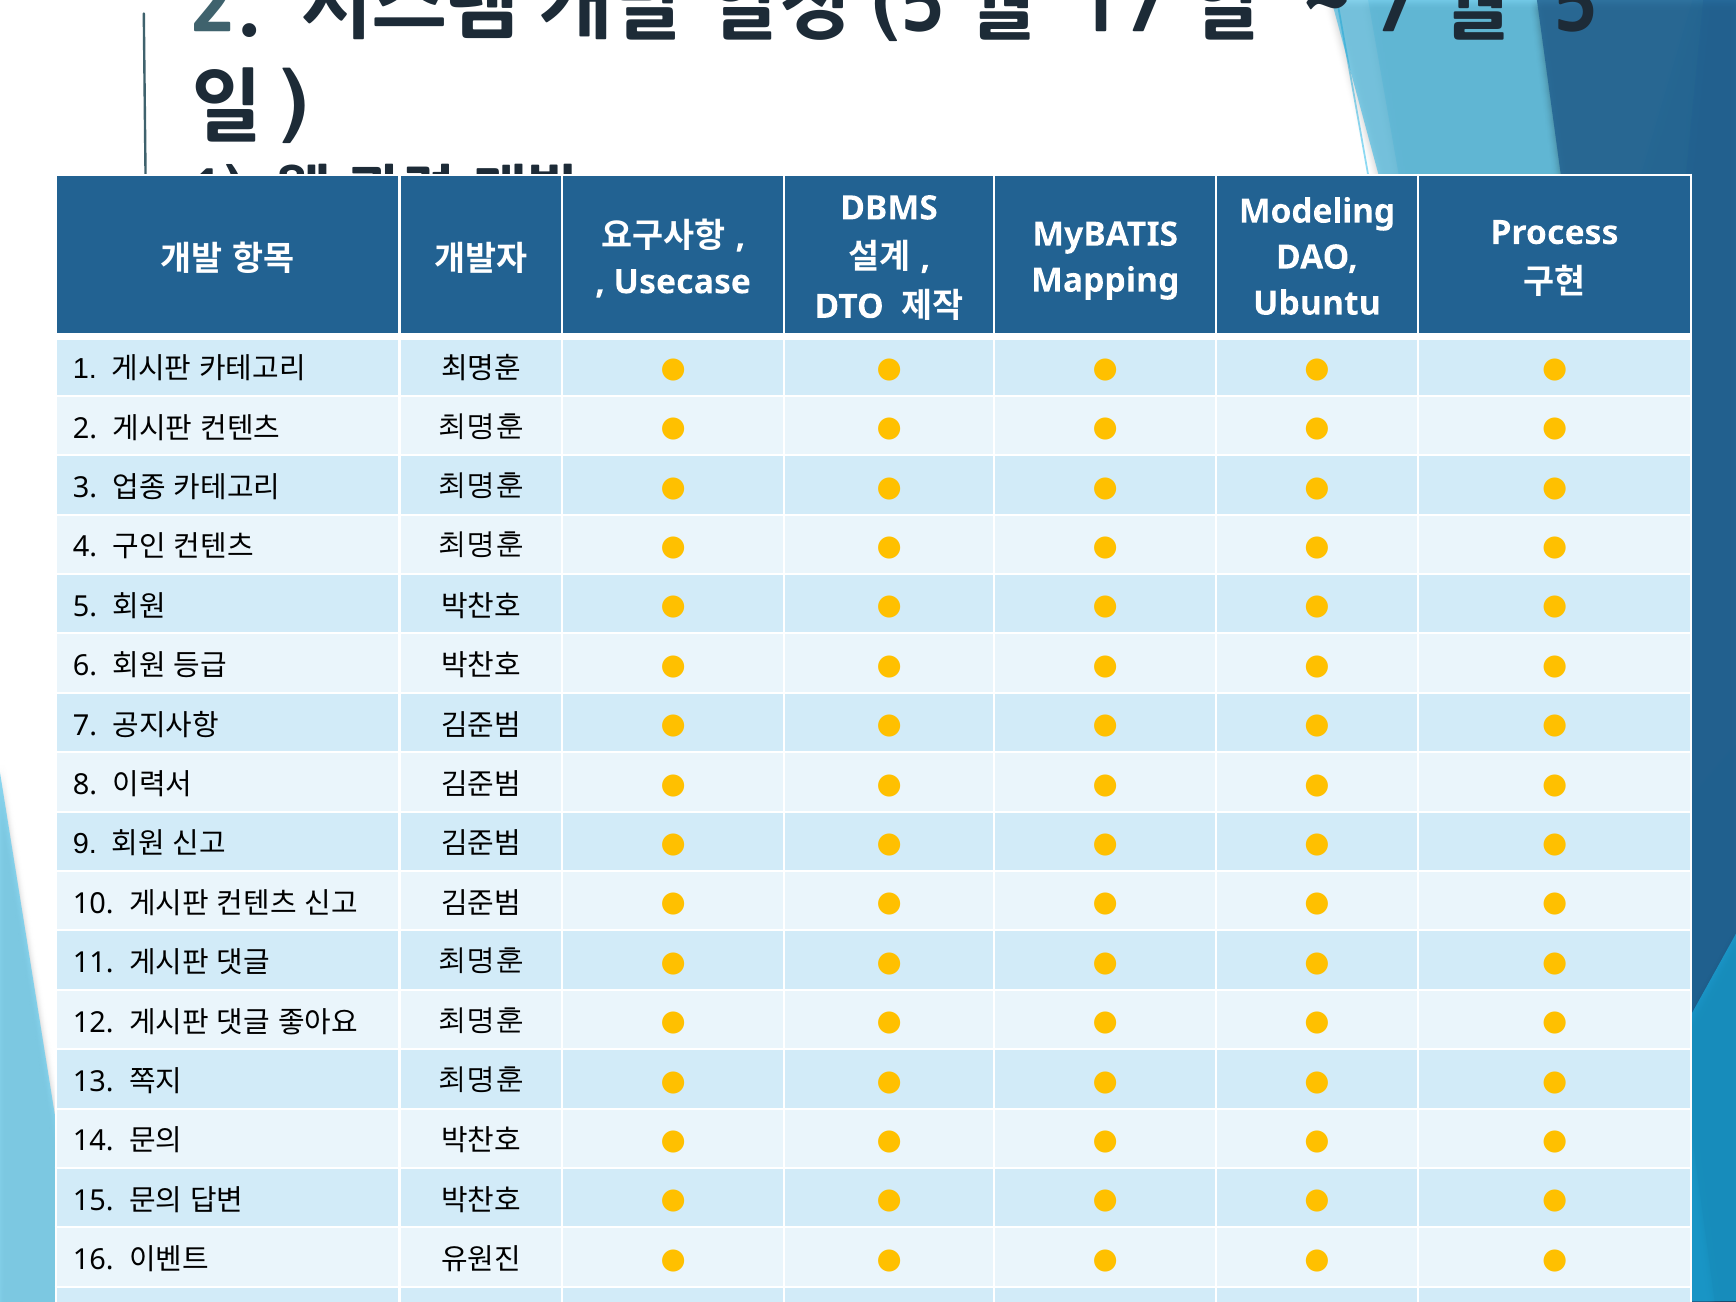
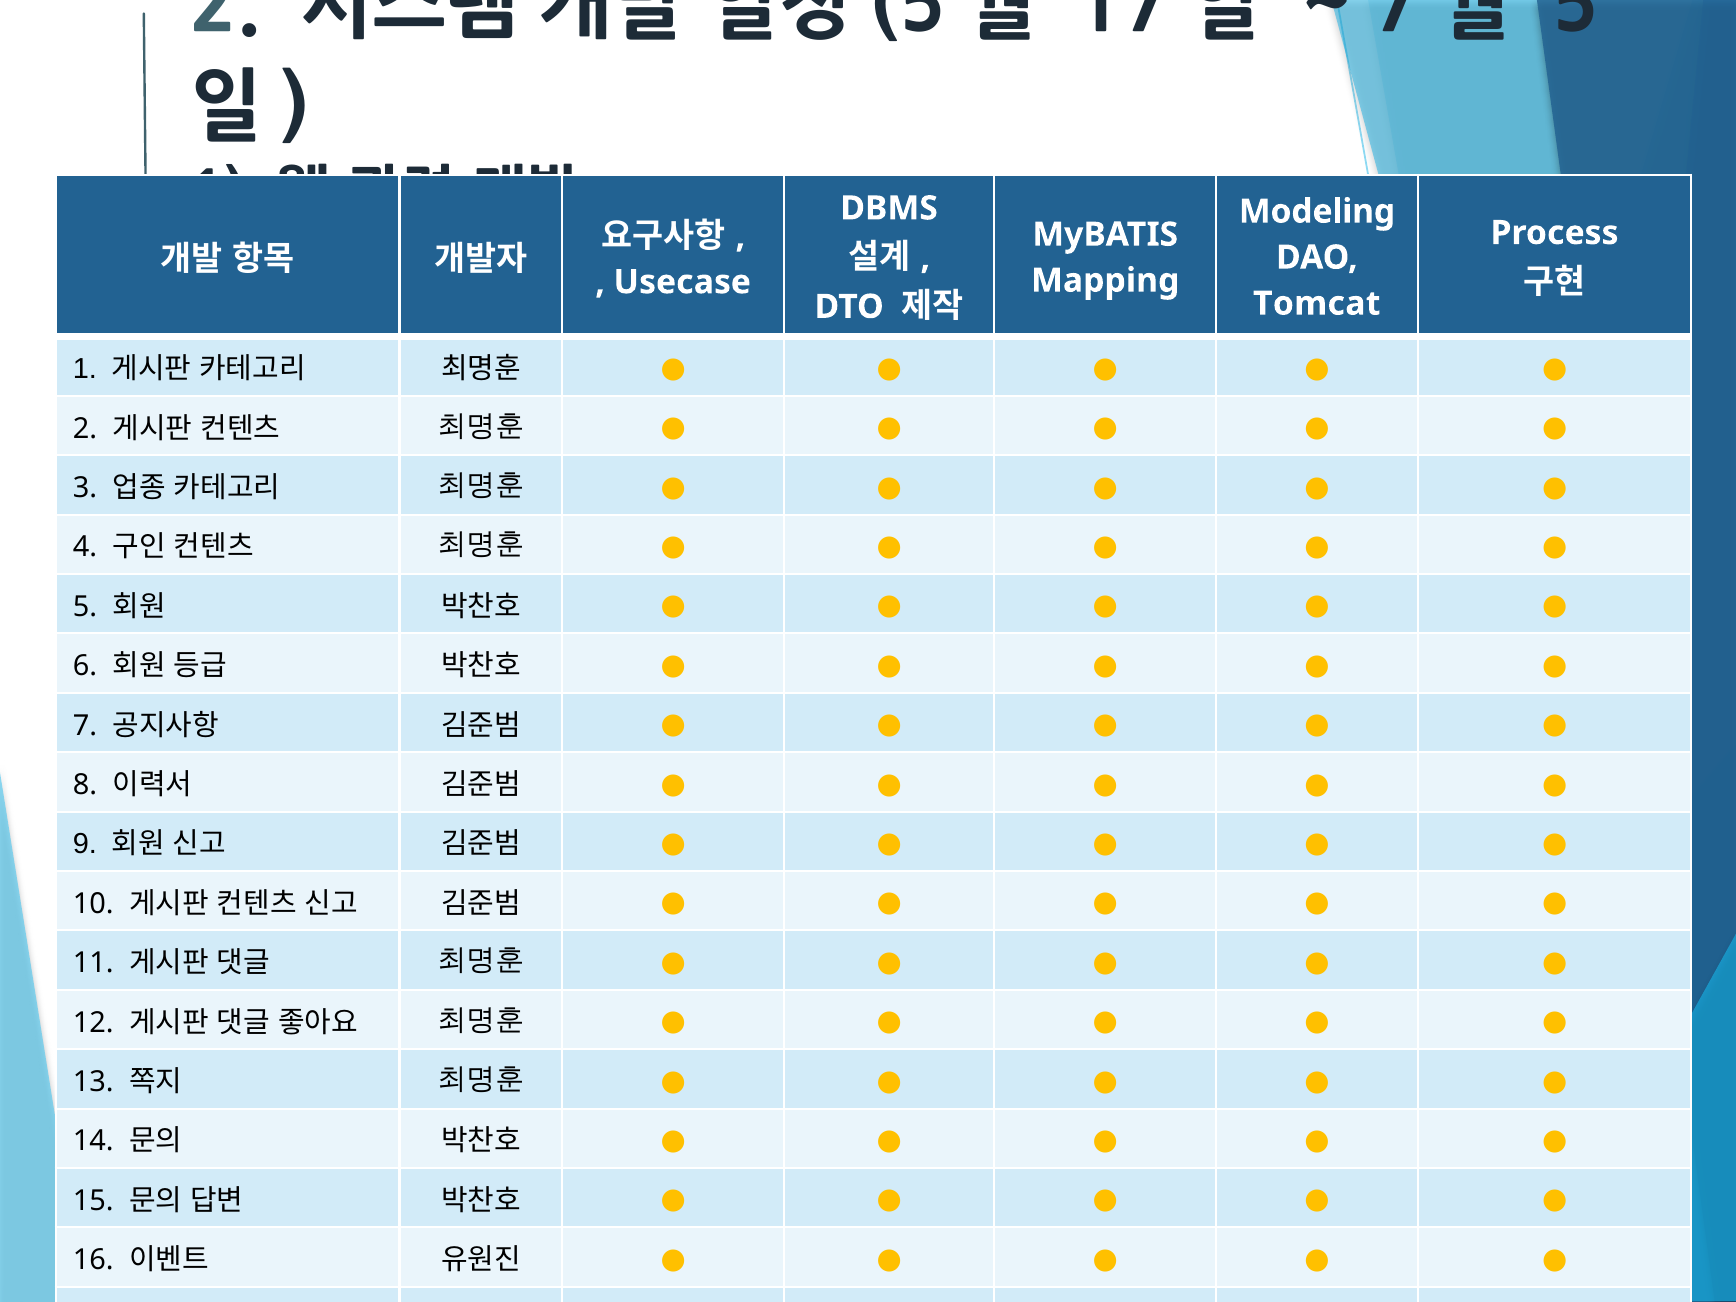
Ubuntu: Ubuntu -> Tomcat
